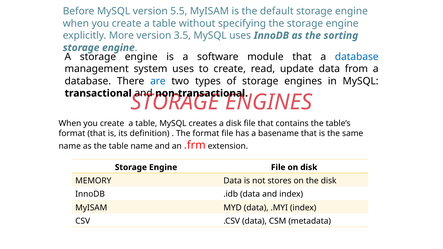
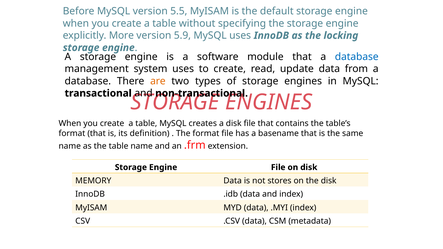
3.5: 3.5 -> 5.9
sorting: sorting -> locking
are colour: blue -> orange
